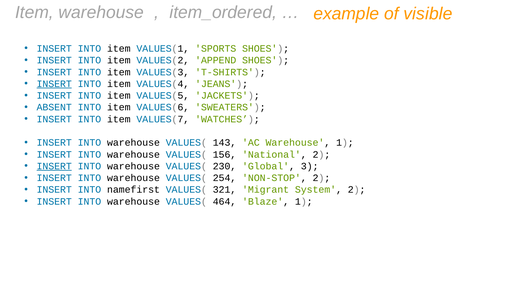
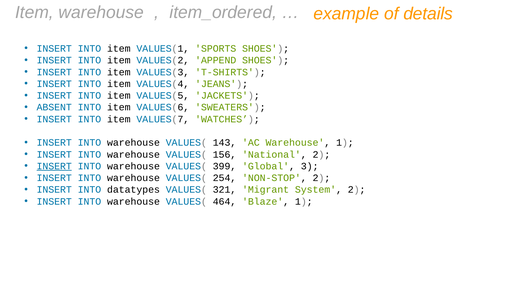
visible: visible -> details
INSERT at (54, 84) underline: present -> none
230: 230 -> 399
namefirst: namefirst -> datatypes
